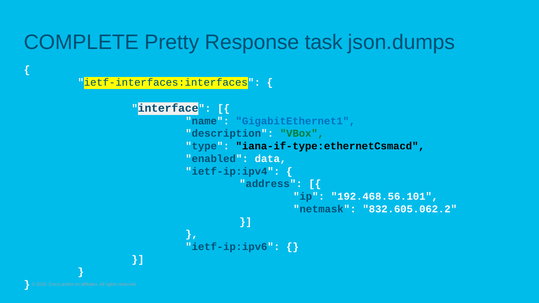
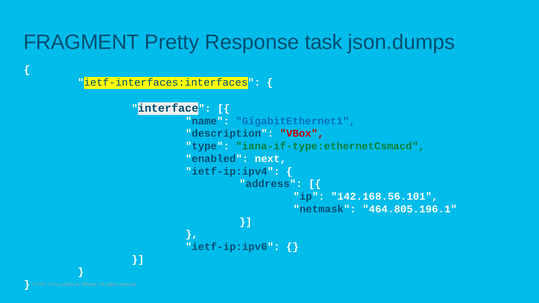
COMPLETE: COMPLETE -> FRAGMENT
VBox colour: green -> red
iana-if-type:ethernetCsmacd colour: black -> green
data: data -> next
192.468.56.101: 192.468.56.101 -> 142.168.56.101
832.605.062.2: 832.605.062.2 -> 464.805.196.1
